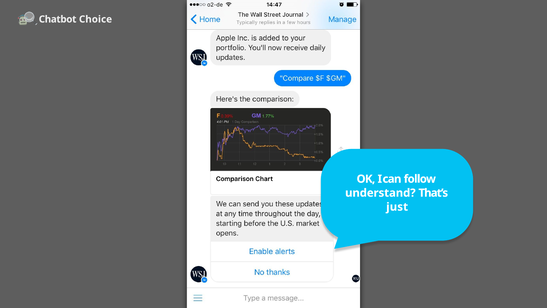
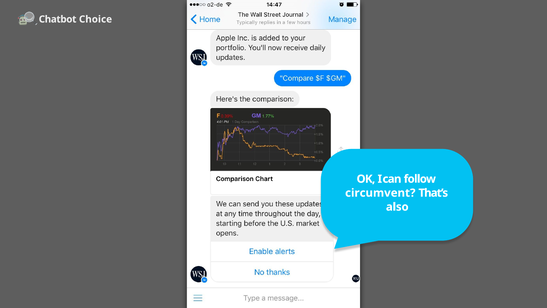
understand: understand -> circumvent
just: just -> also
